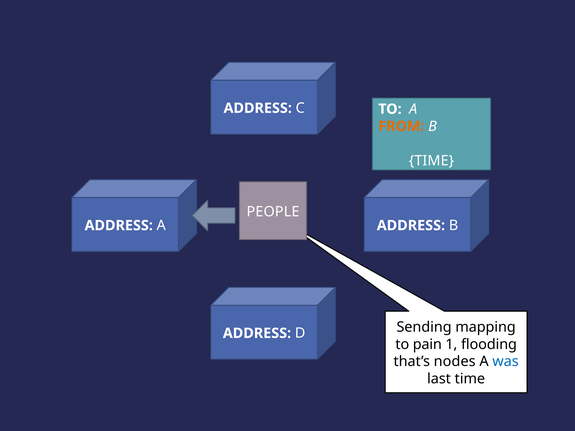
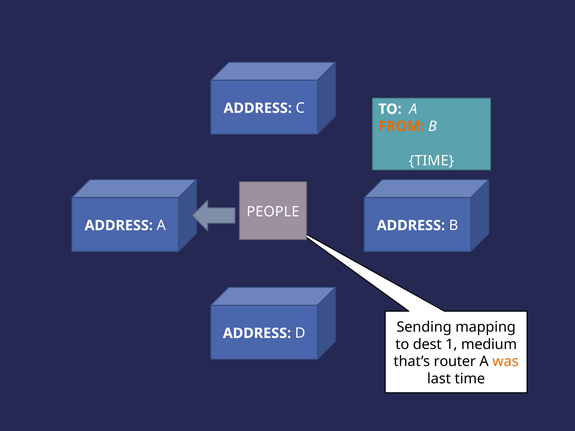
pain: pain -> dest
flooding: flooding -> medium
nodes: nodes -> router
was colour: blue -> orange
